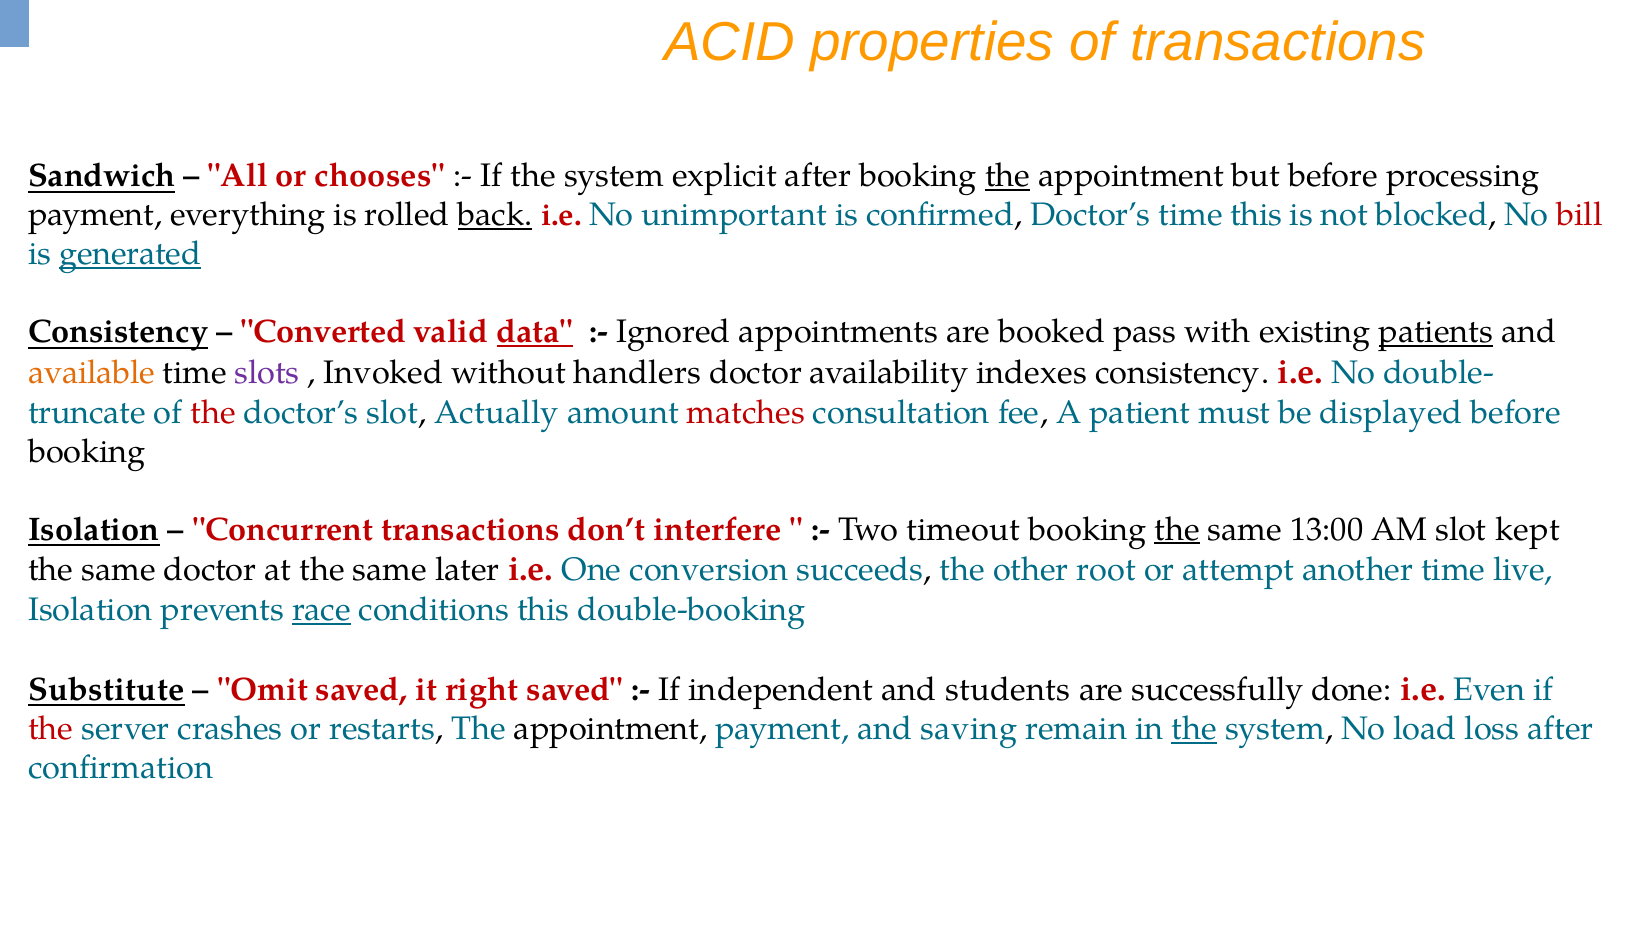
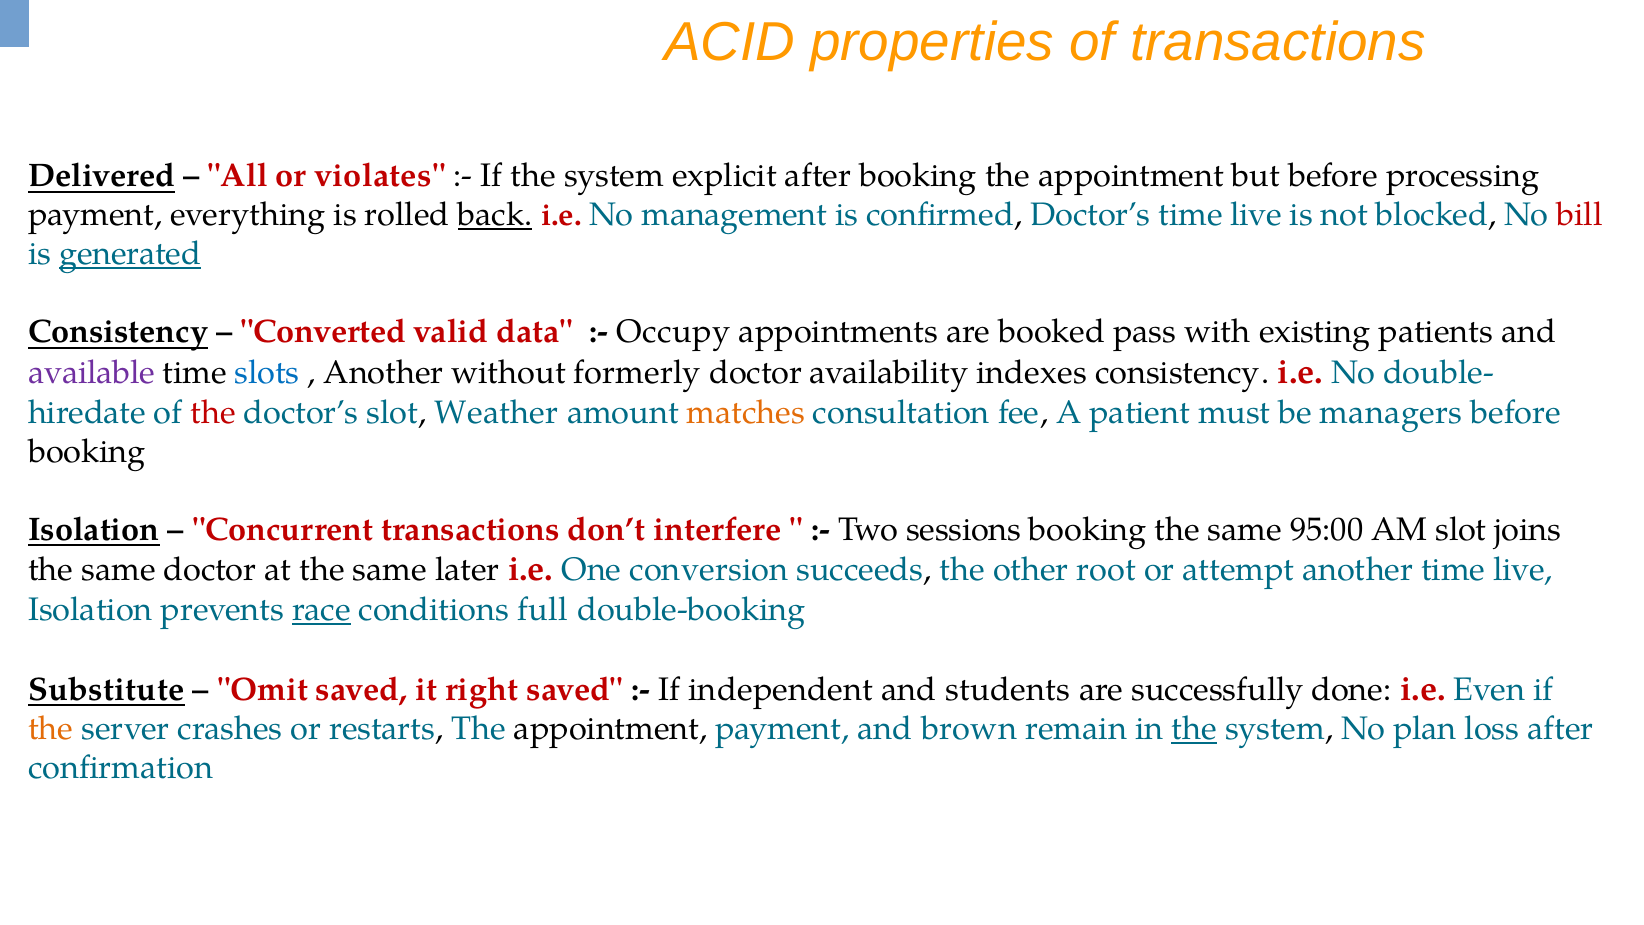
Sandwich: Sandwich -> Delivered
chooses: chooses -> violates
the at (1008, 176) underline: present -> none
unimportant: unimportant -> management
Doctor’s time this: this -> live
data underline: present -> none
Ignored: Ignored -> Occupy
patients underline: present -> none
available colour: orange -> purple
slots colour: purple -> blue
Invoked at (384, 373): Invoked -> Another
handlers: handlers -> formerly
truncate: truncate -> hiredate
Actually: Actually -> Weather
matches colour: red -> orange
displayed: displayed -> managers
timeout: timeout -> sessions
the at (1177, 529) underline: present -> none
13:00: 13:00 -> 95:00
kept: kept -> joins
conditions this: this -> full
the at (51, 729) colour: red -> orange
saving: saving -> brown
load: load -> plan
